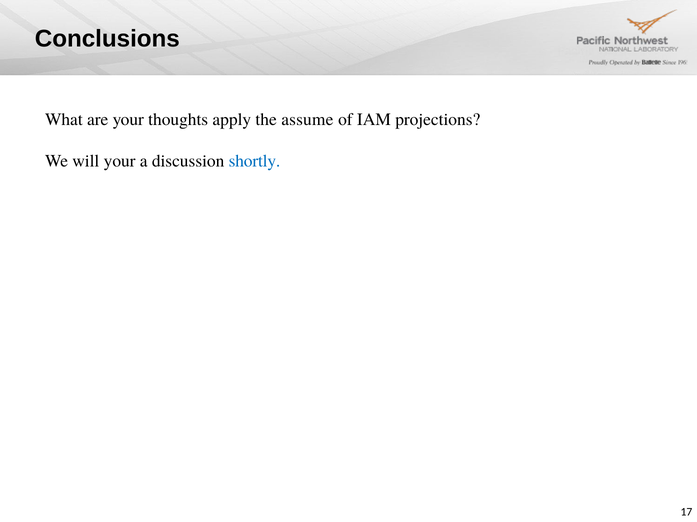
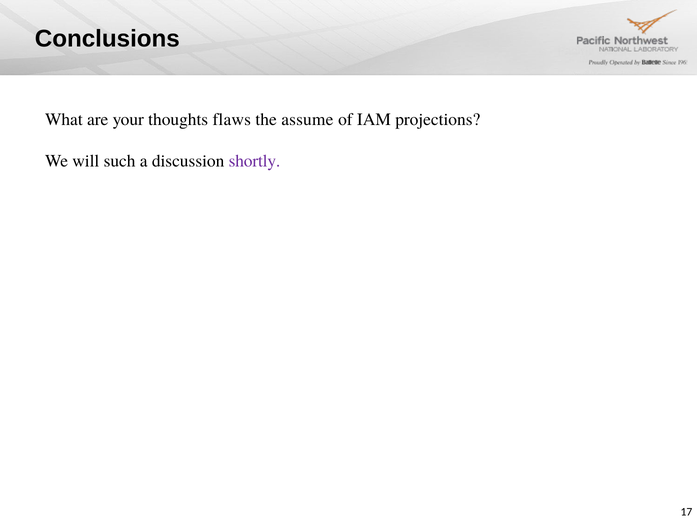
apply: apply -> flaws
will your: your -> such
shortly colour: blue -> purple
